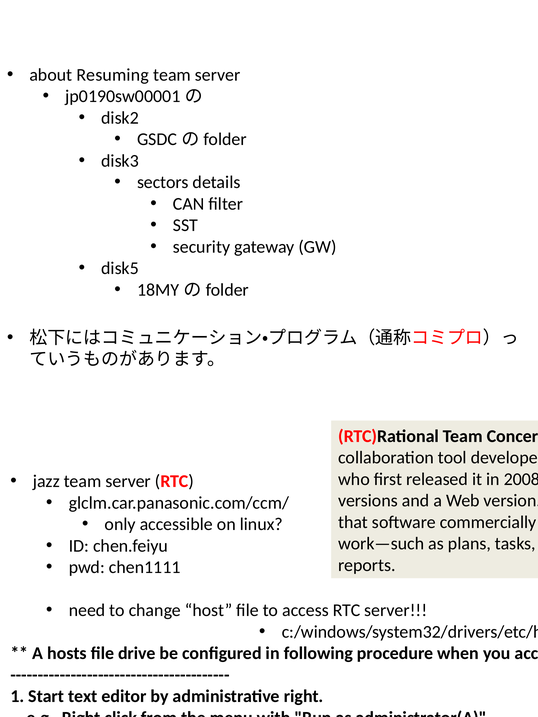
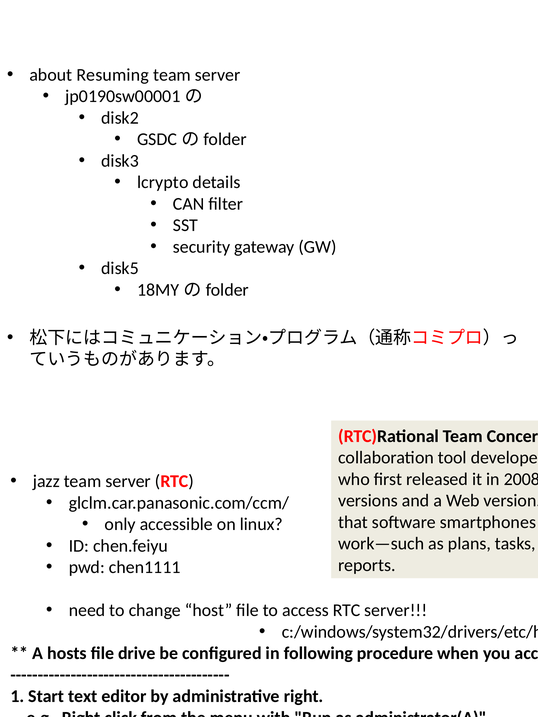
sectors: sectors -> lcrypto
commercially: commercially -> smartphones
